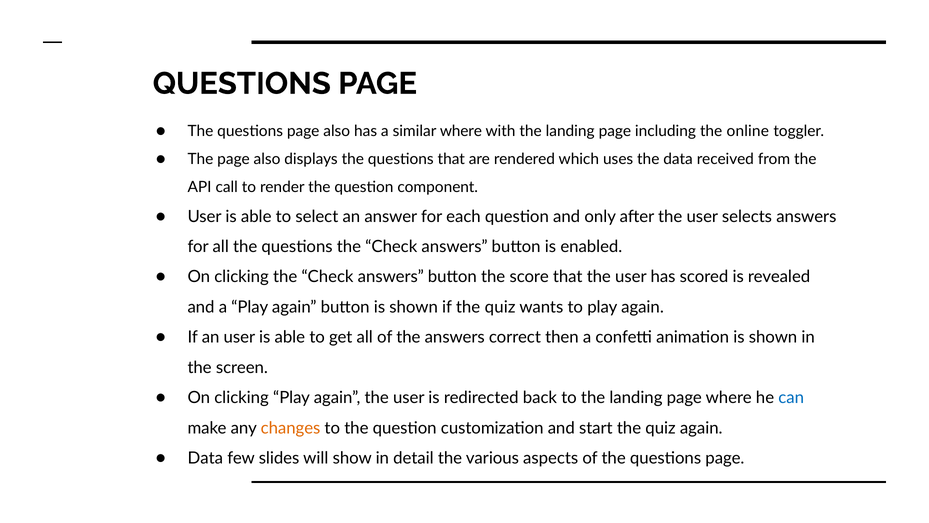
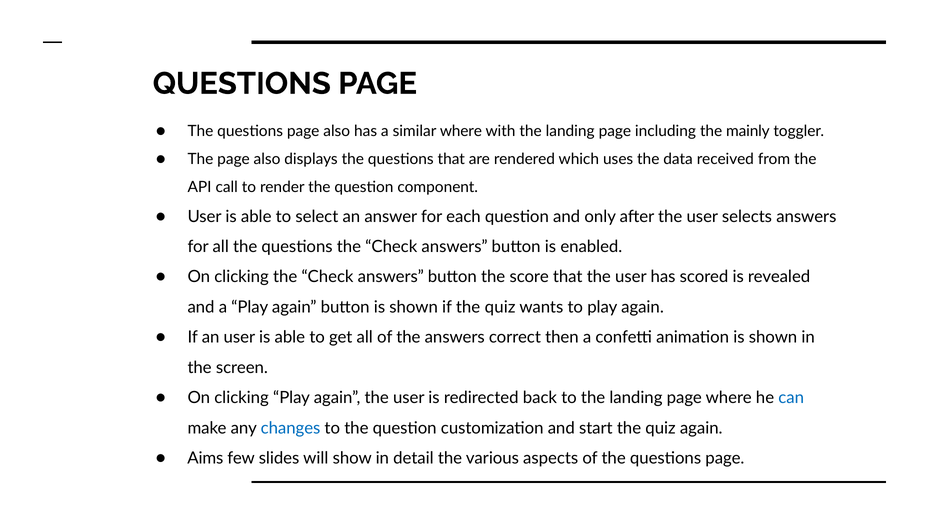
online: online -> mainly
changes colour: orange -> blue
Data at (205, 458): Data -> Aims
